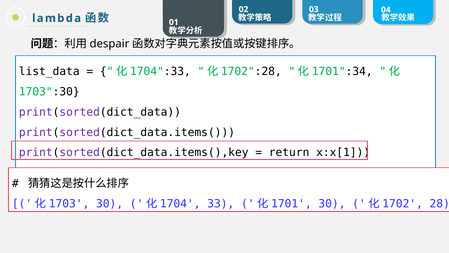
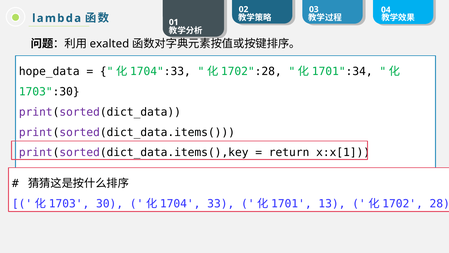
despair: despair -> exalted
list_data: list_data -> hope_data
30 at (332, 203): 30 -> 13
